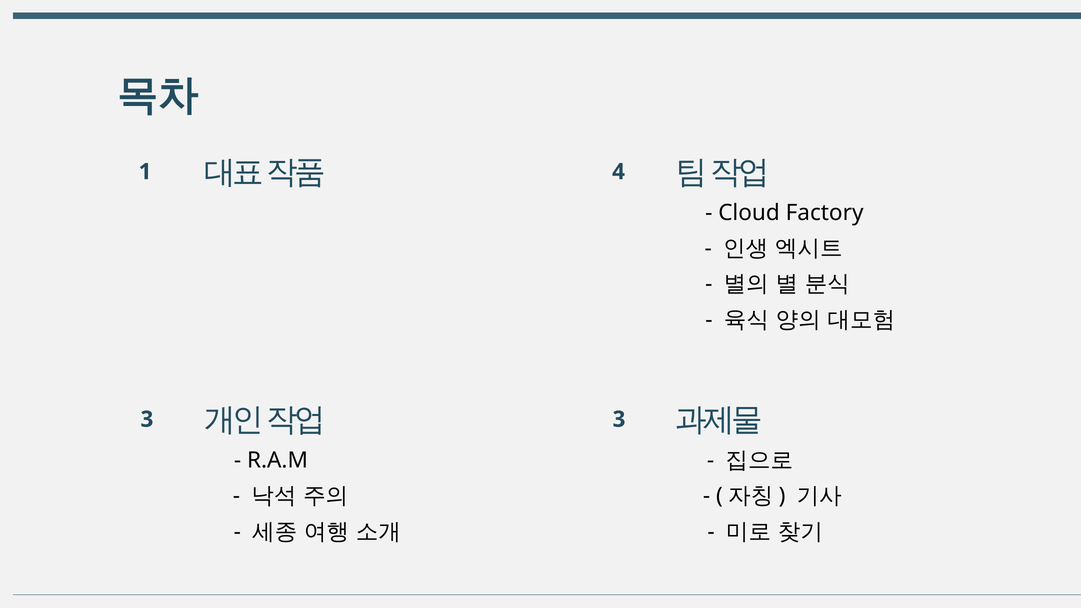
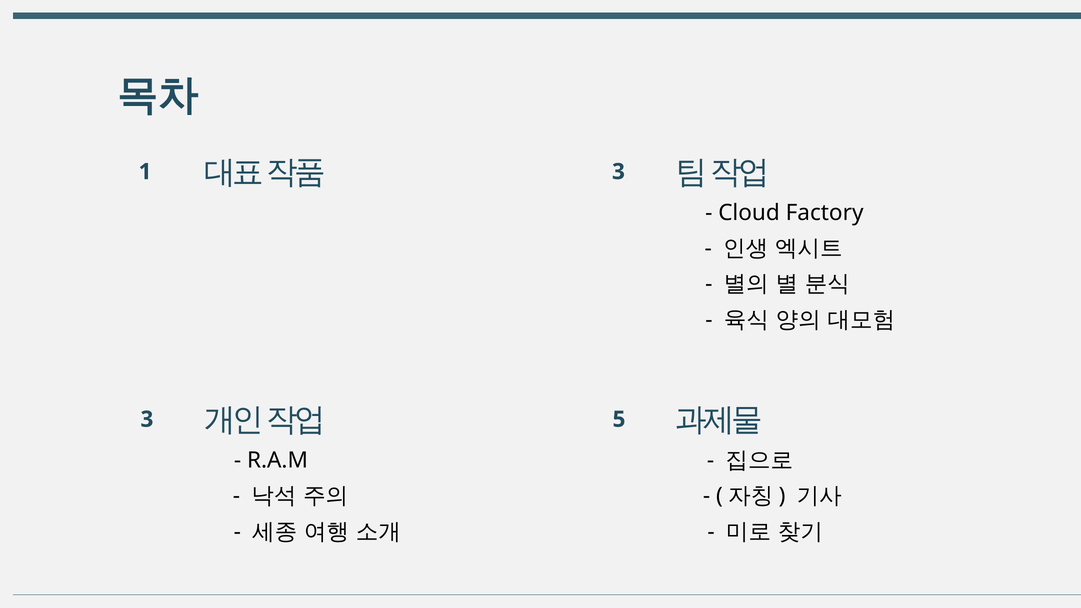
4 at (618, 172): 4 -> 3
3 at (619, 419): 3 -> 5
